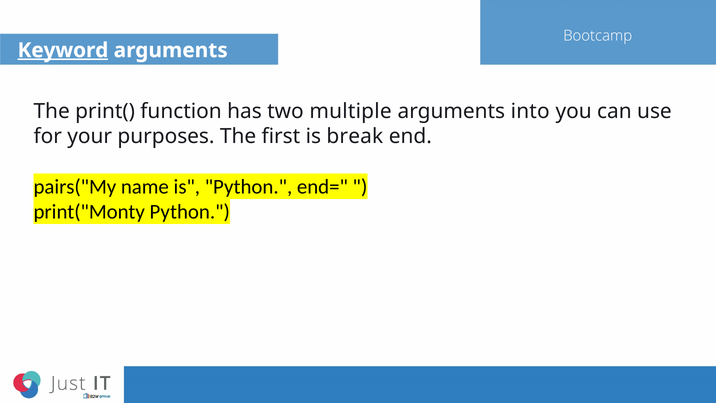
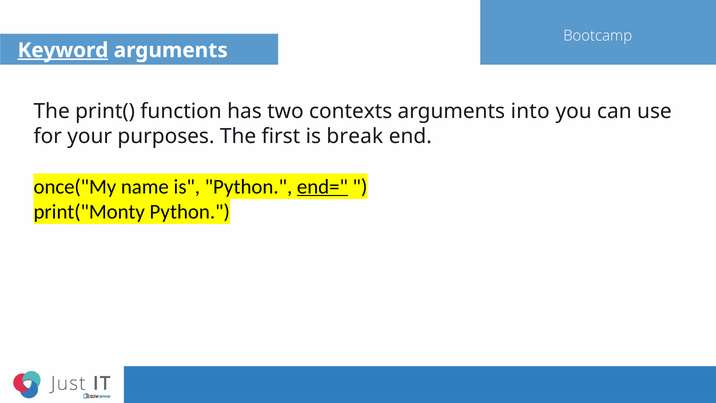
multiple: multiple -> contexts
pairs("My: pairs("My -> once("My
end= underline: none -> present
